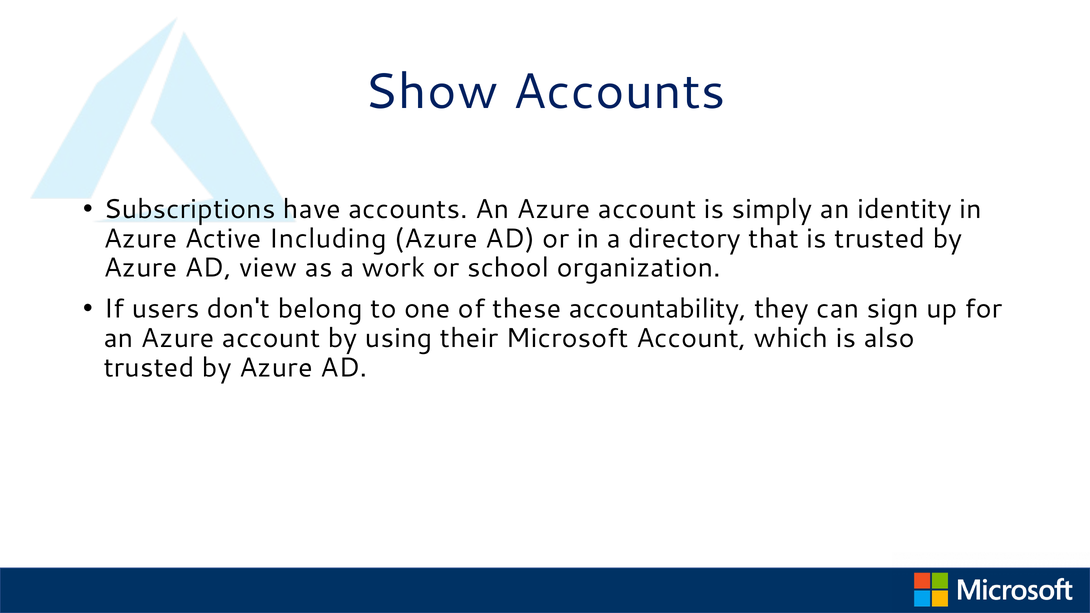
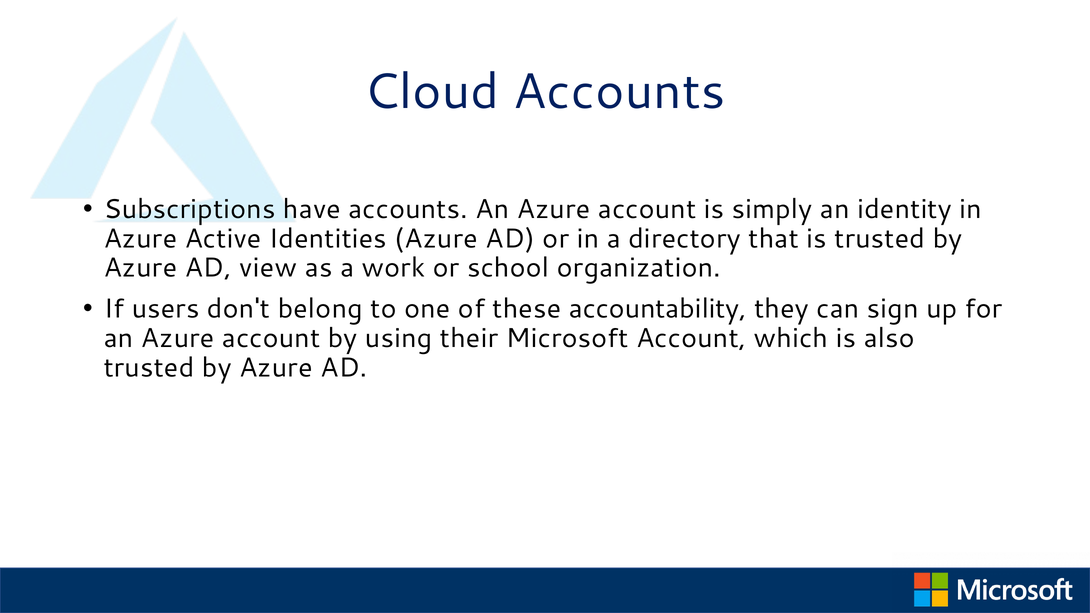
Show: Show -> Cloud
Including: Including -> Identities
